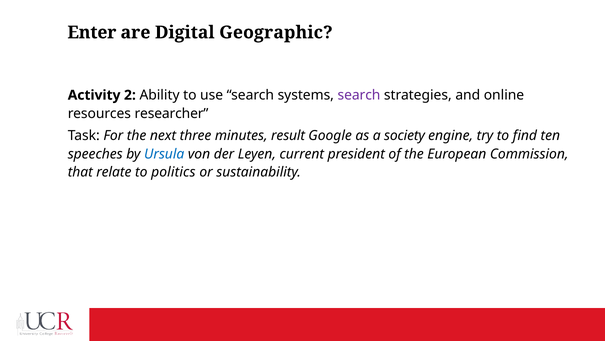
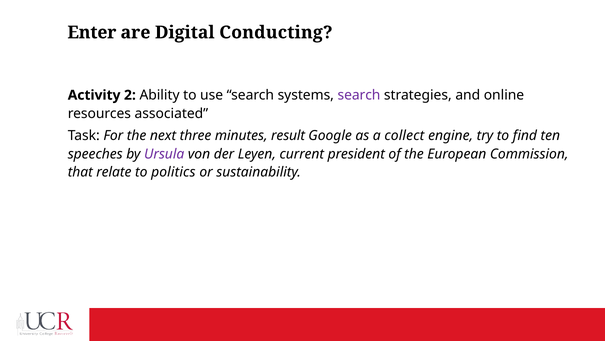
Geographic: Geographic -> Conducting
researcher: researcher -> associated
society: society -> collect
Ursula colour: blue -> purple
